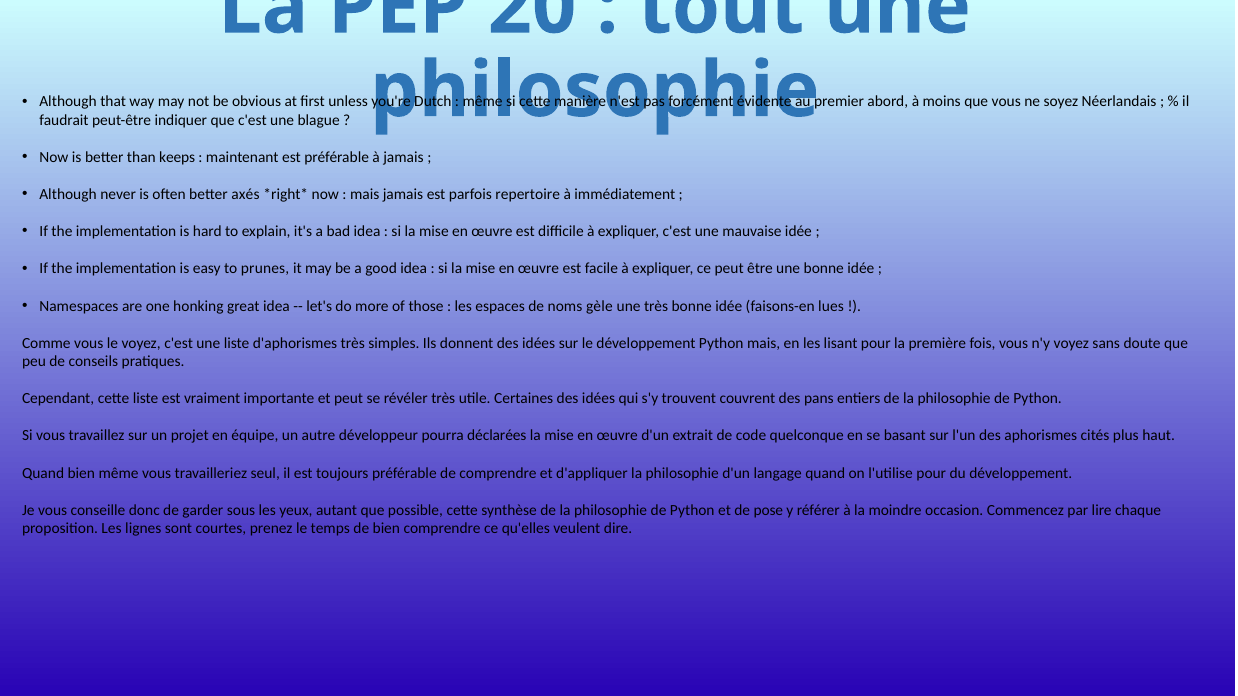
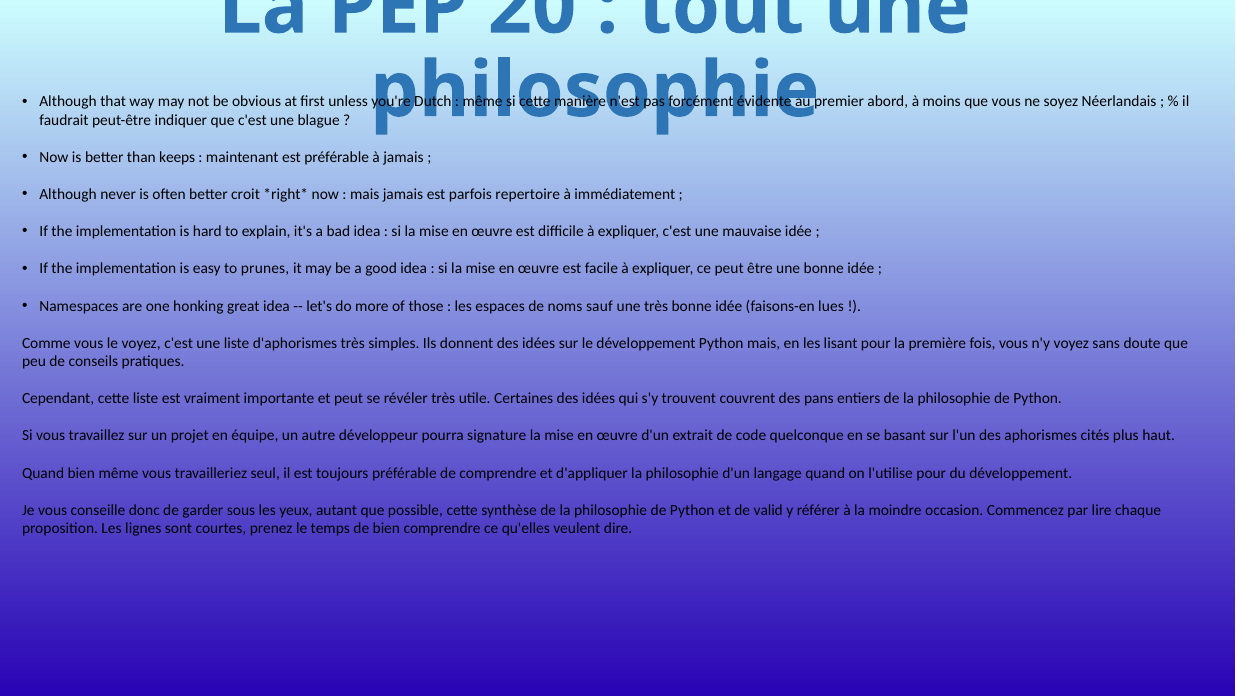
axés: axés -> croit
gèle: gèle -> sauf
déclarées: déclarées -> signature
pose: pose -> valid
